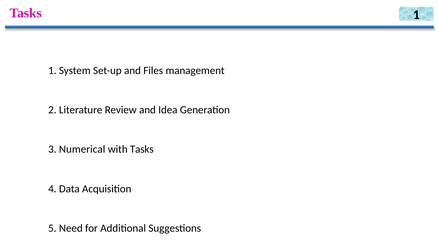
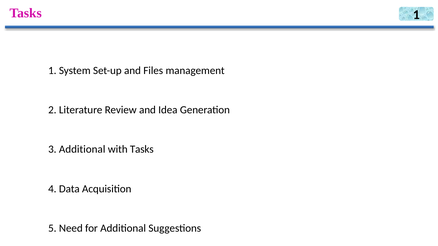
3 Numerical: Numerical -> Additional
